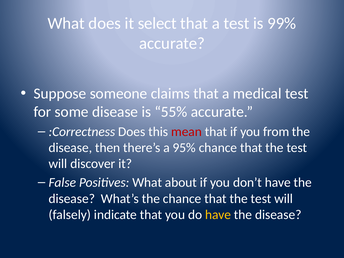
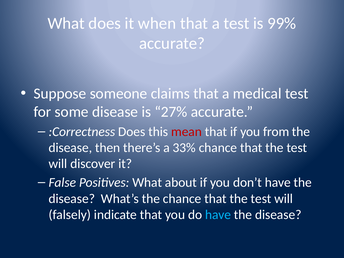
select: select -> when
55%: 55% -> 27%
95%: 95% -> 33%
have at (218, 215) colour: yellow -> light blue
